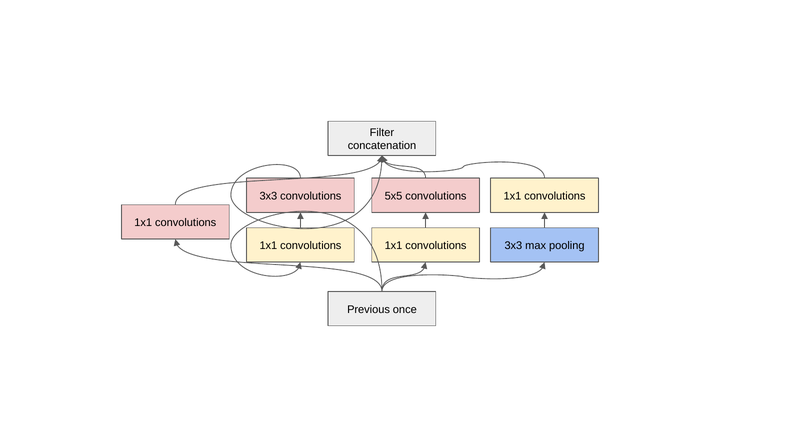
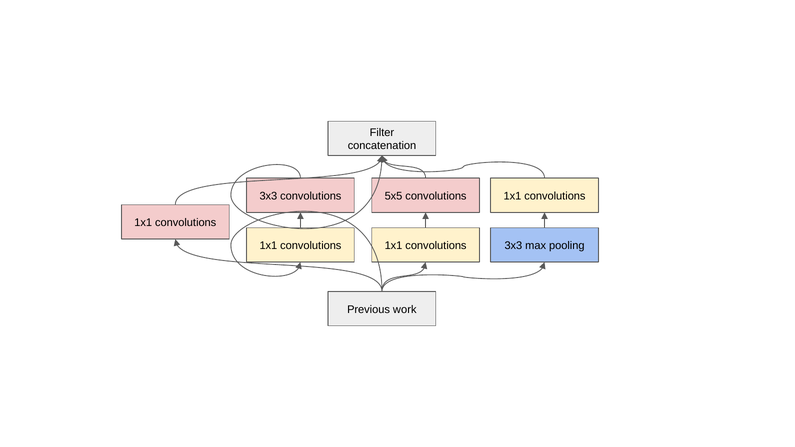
once: once -> work
